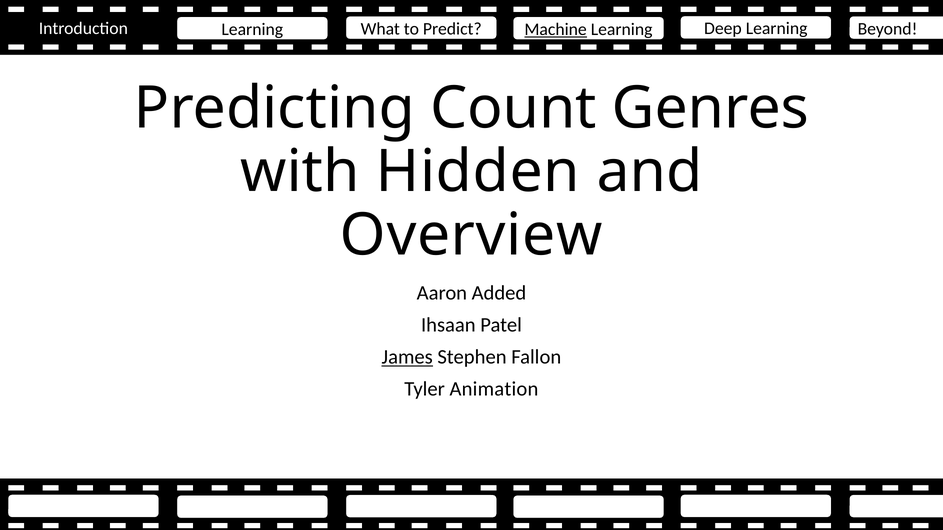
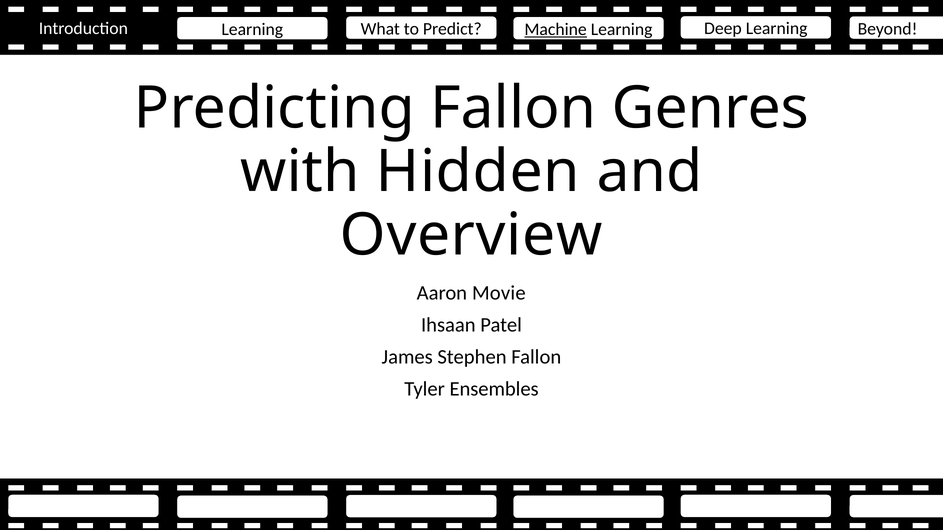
Predicting Count: Count -> Fallon
Added: Added -> Movie
James underline: present -> none
Animation: Animation -> Ensembles
